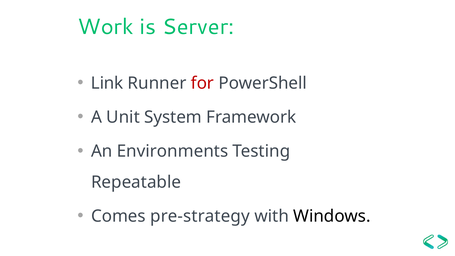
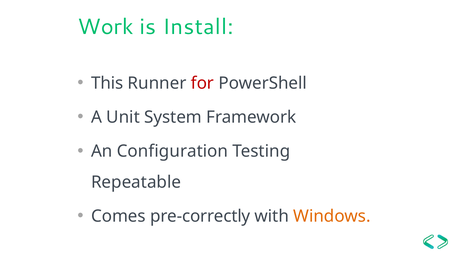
Server: Server -> Install
Link: Link -> This
Environments: Environments -> Configuration
pre-strategy: pre-strategy -> pre-correctly
Windows colour: black -> orange
